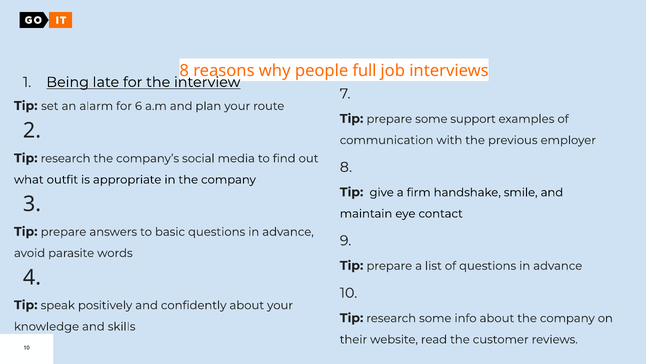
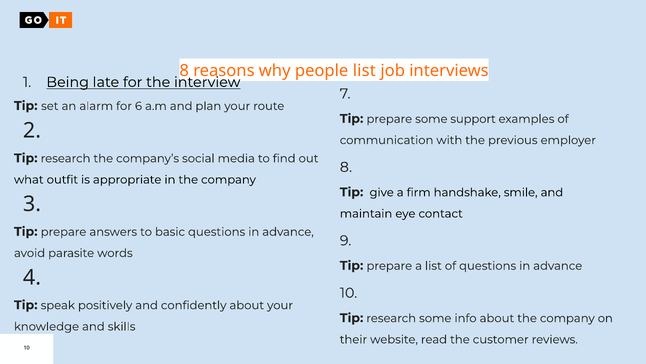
people full: full -> list
